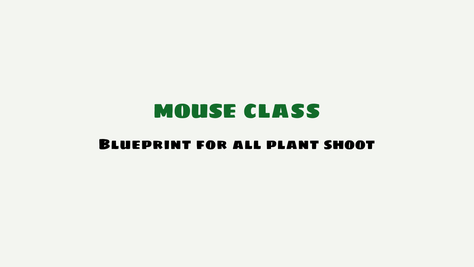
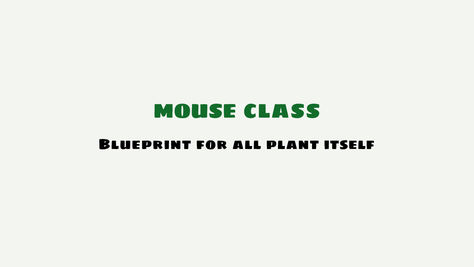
shoot: shoot -> itself
